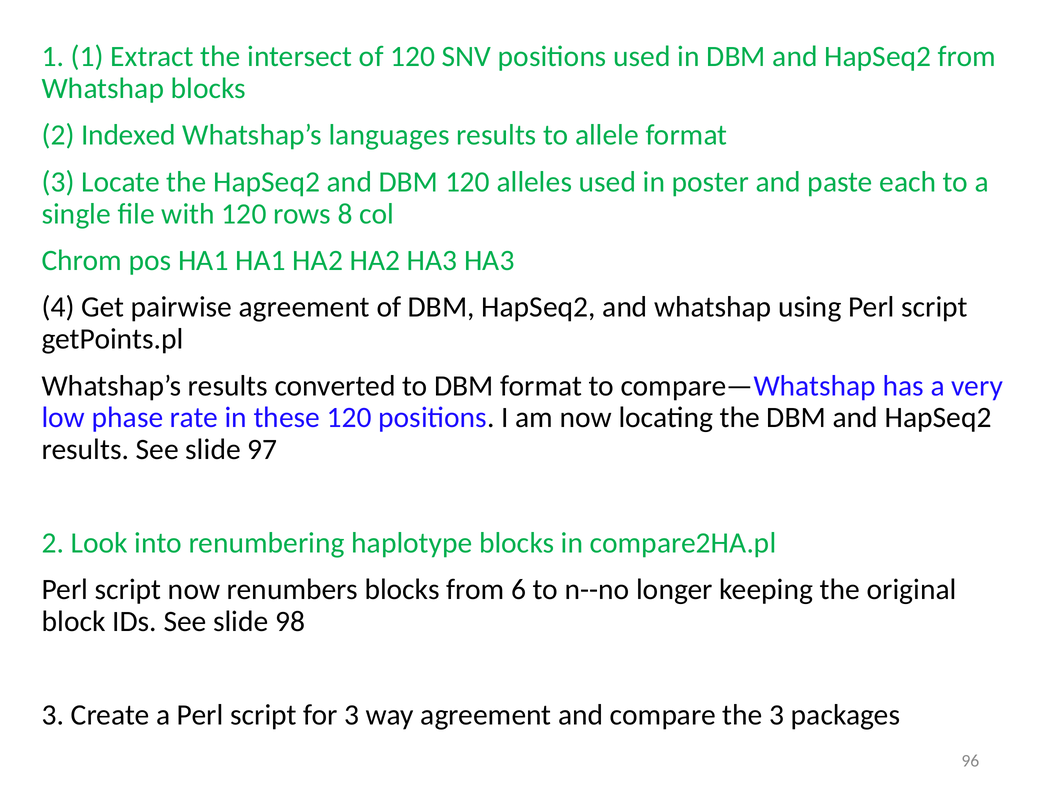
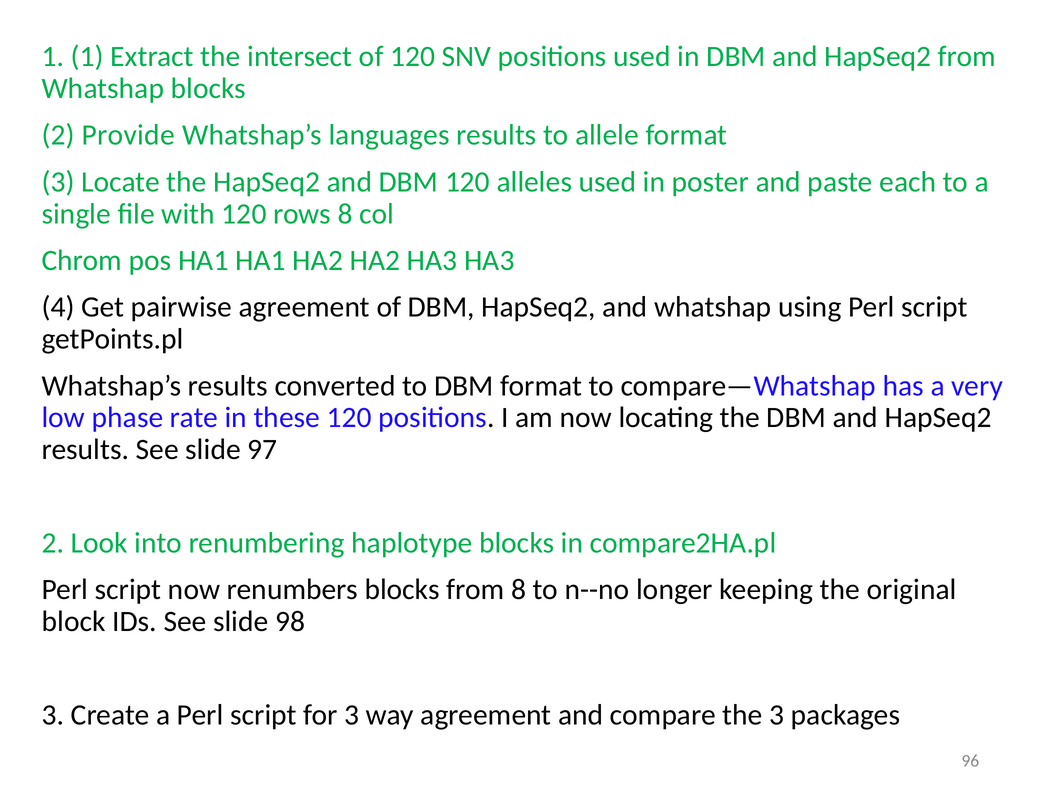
Indexed: Indexed -> Provide
from 6: 6 -> 8
